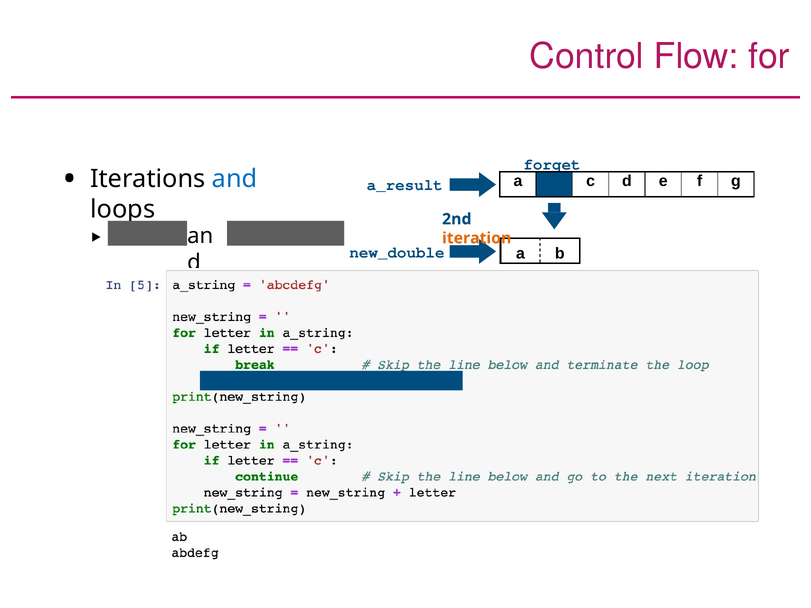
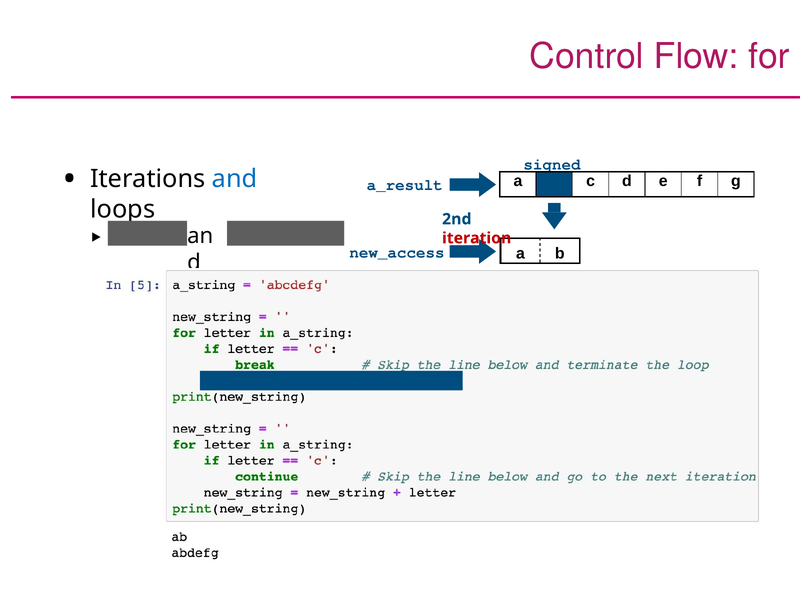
forget: forget -> signed
iteration colour: orange -> red
new_double: new_double -> new_access
